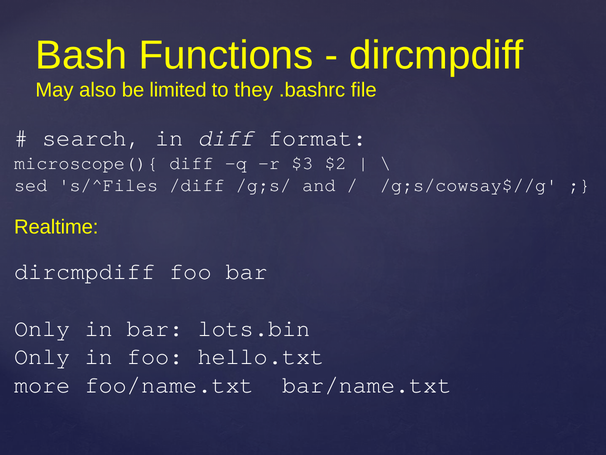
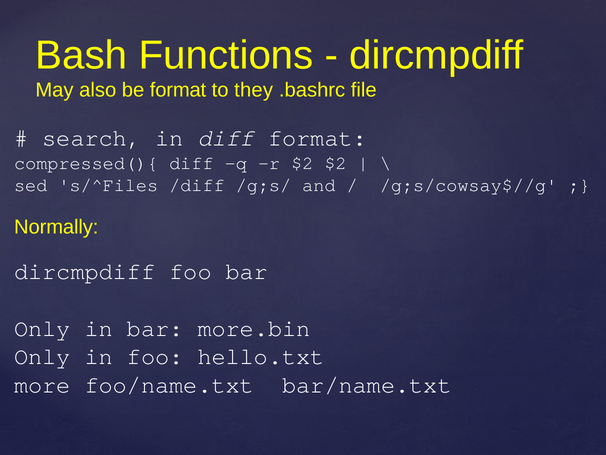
be limited: limited -> format
microscope(){: microscope(){ -> compressed(){
r $3: $3 -> $2
Realtime: Realtime -> Normally
lots.bin: lots.bin -> more.bin
